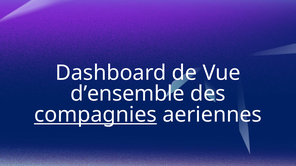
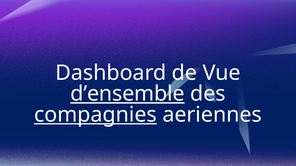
d’ensemble underline: none -> present
